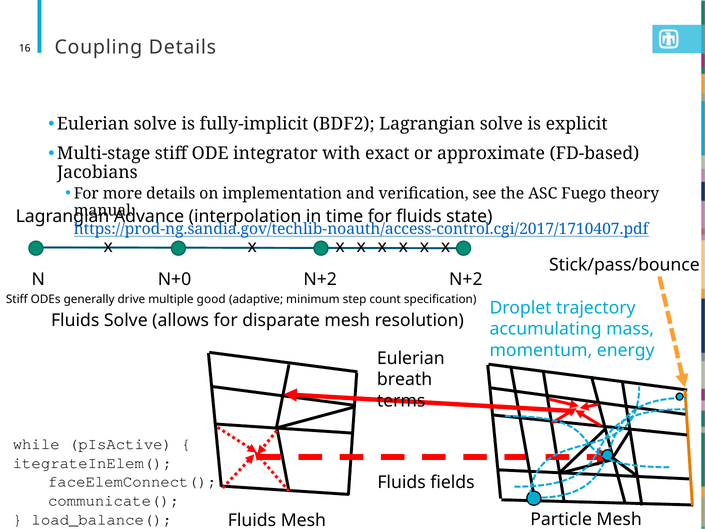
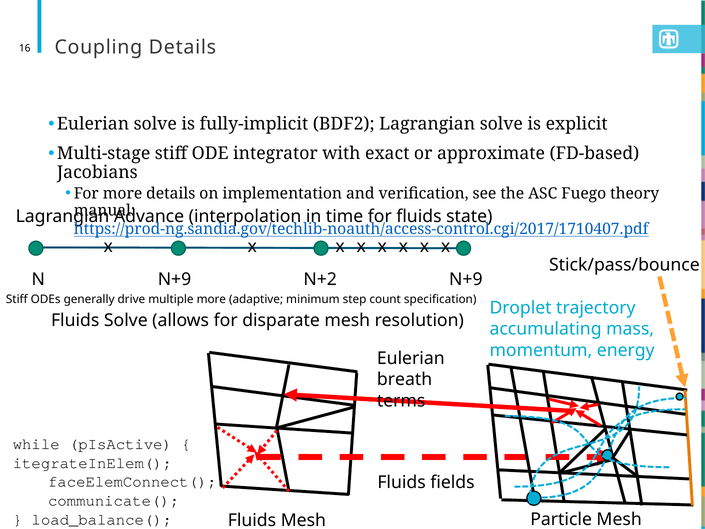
N N+0: N+0 -> N+9
N+2 N+2: N+2 -> N+9
multiple good: good -> more
